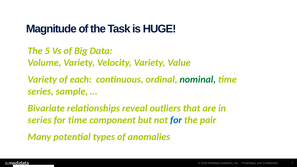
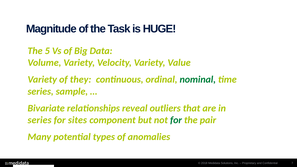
each: each -> they
for time: time -> sites
for at (176, 120) colour: blue -> green
